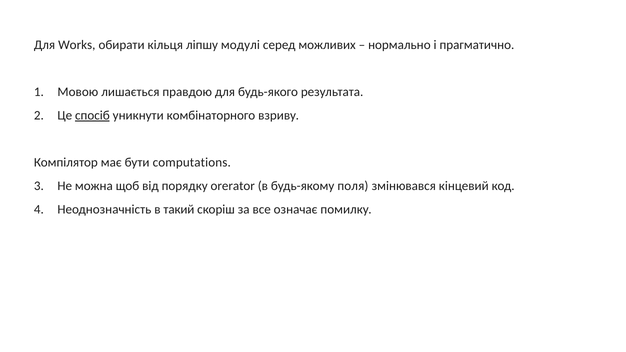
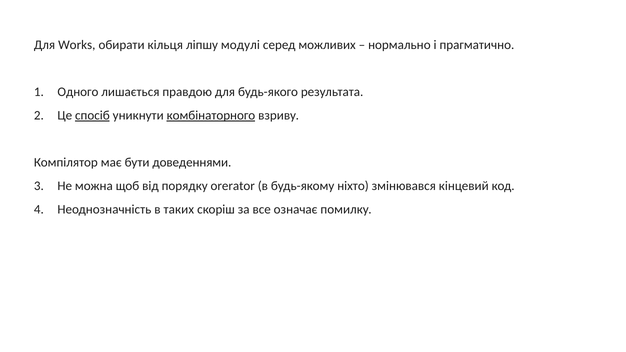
Мовою: Мовою -> Одного
комбінаторного underline: none -> present
computations: computations -> доведеннями
поля: поля -> ніхто
такий: такий -> таких
